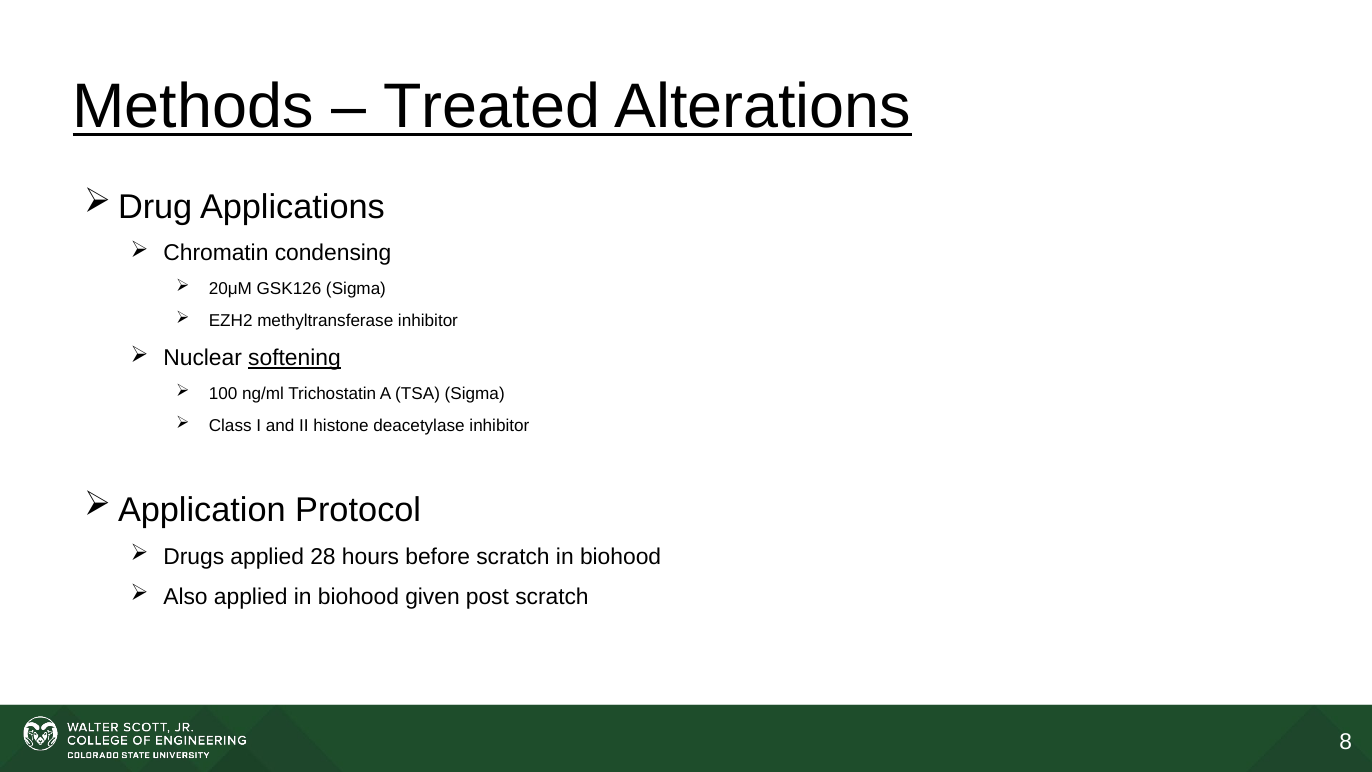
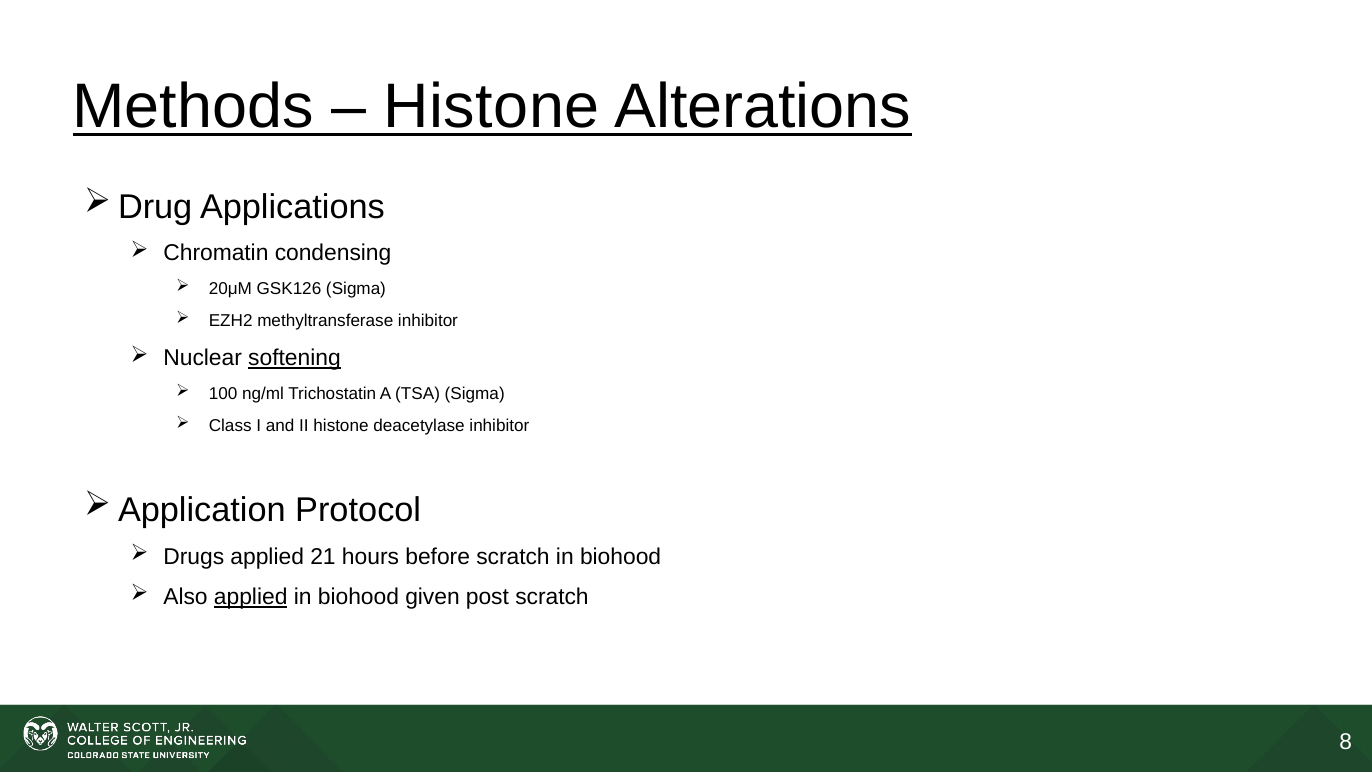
Treated at (492, 107): Treated -> Histone
28: 28 -> 21
applied at (251, 597) underline: none -> present
